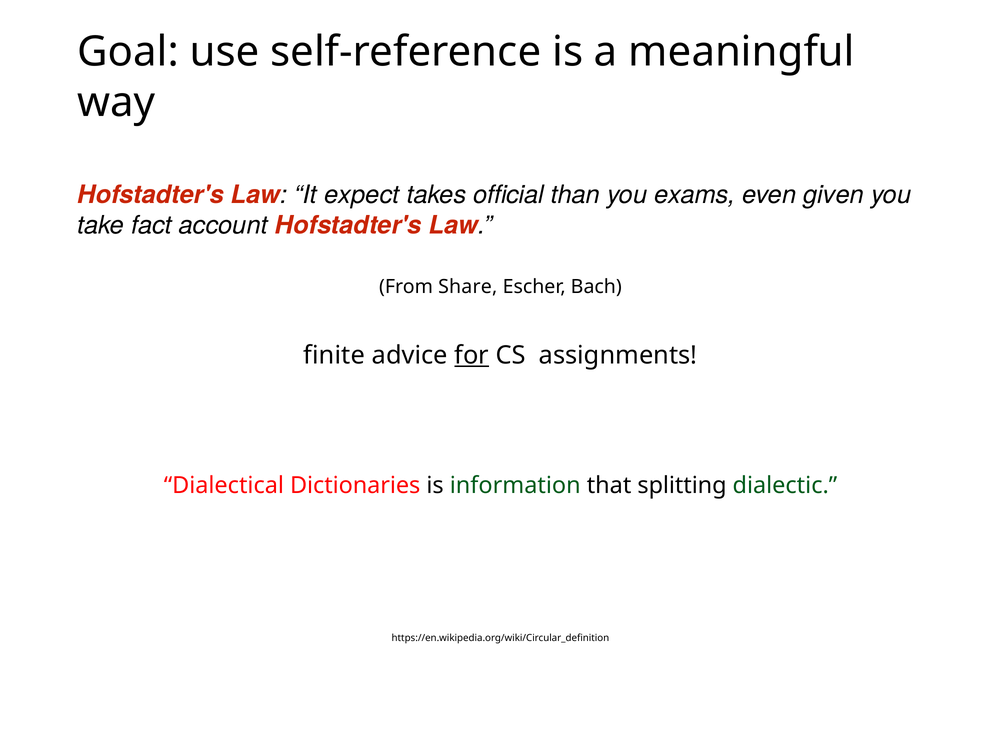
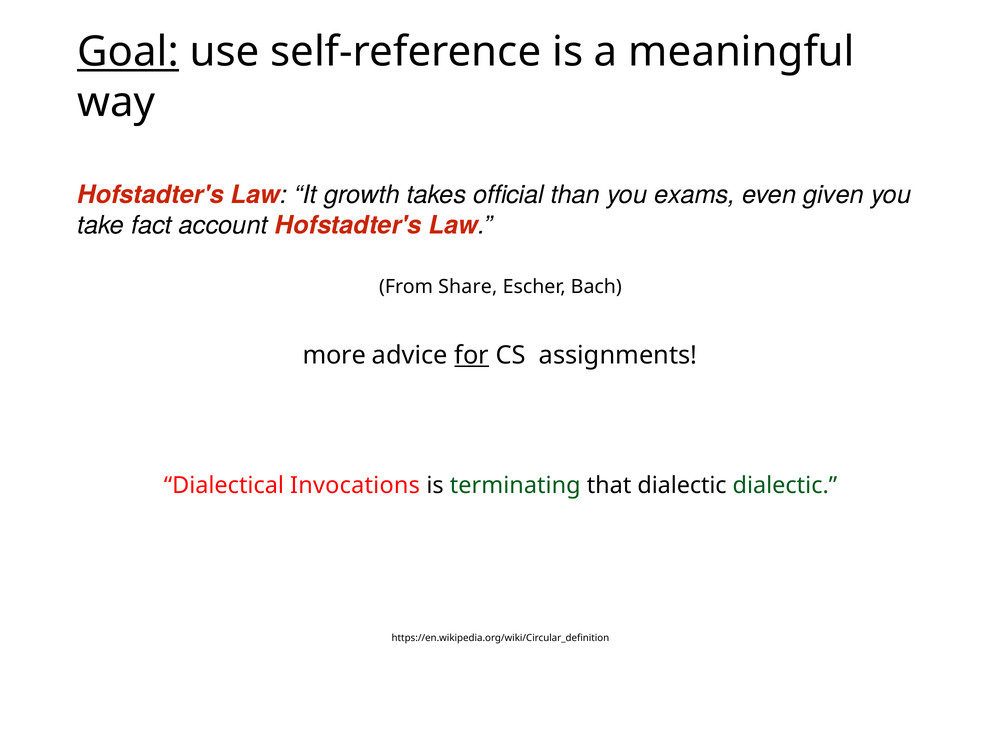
Goal underline: none -> present
expect: expect -> growth
finite: finite -> more
Dictionaries: Dictionaries -> Invocations
information: information -> terminating
that splitting: splitting -> dialectic
